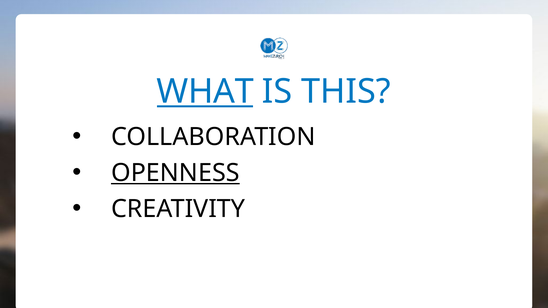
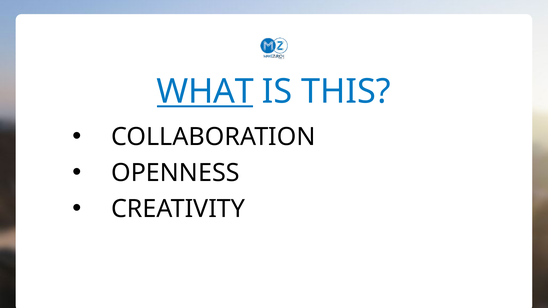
OPENNESS underline: present -> none
